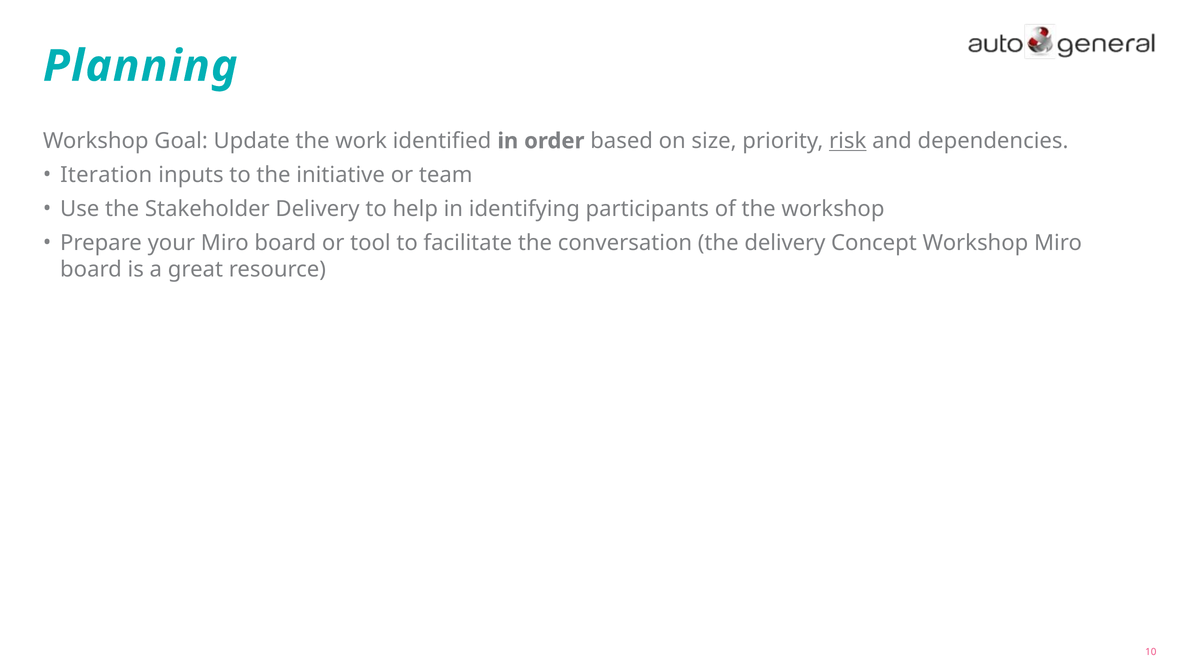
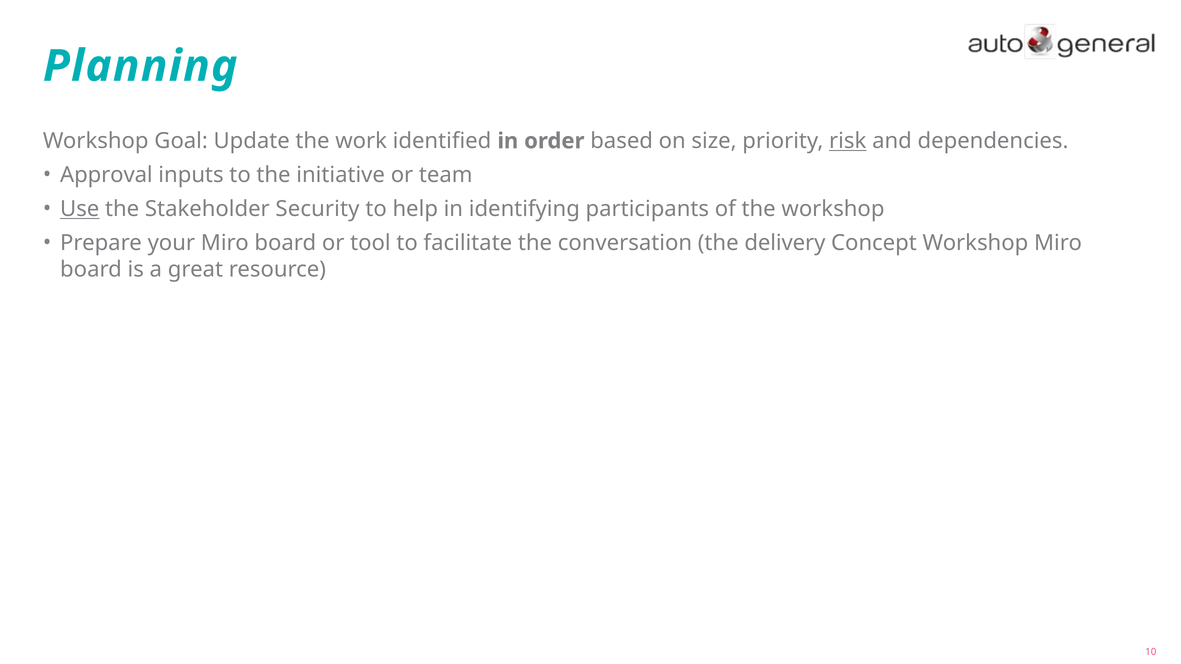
Iteration: Iteration -> Approval
Use underline: none -> present
Stakeholder Delivery: Delivery -> Security
